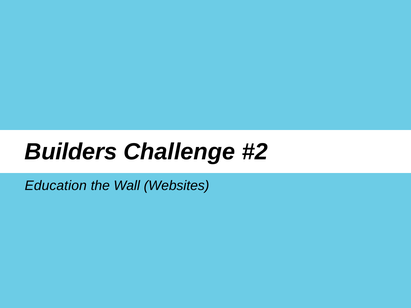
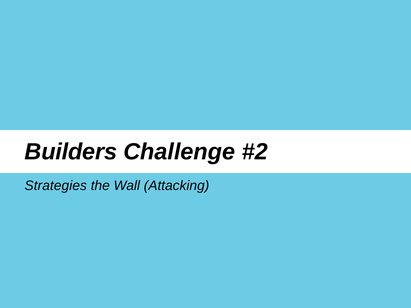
Education: Education -> Strategies
Websites: Websites -> Attacking
